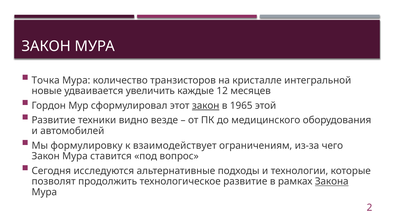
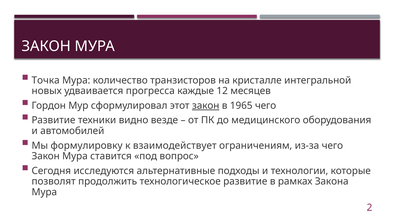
новые: новые -> новых
увеличить: увеличить -> прогресса
1965 этой: этой -> чего
Закона underline: present -> none
